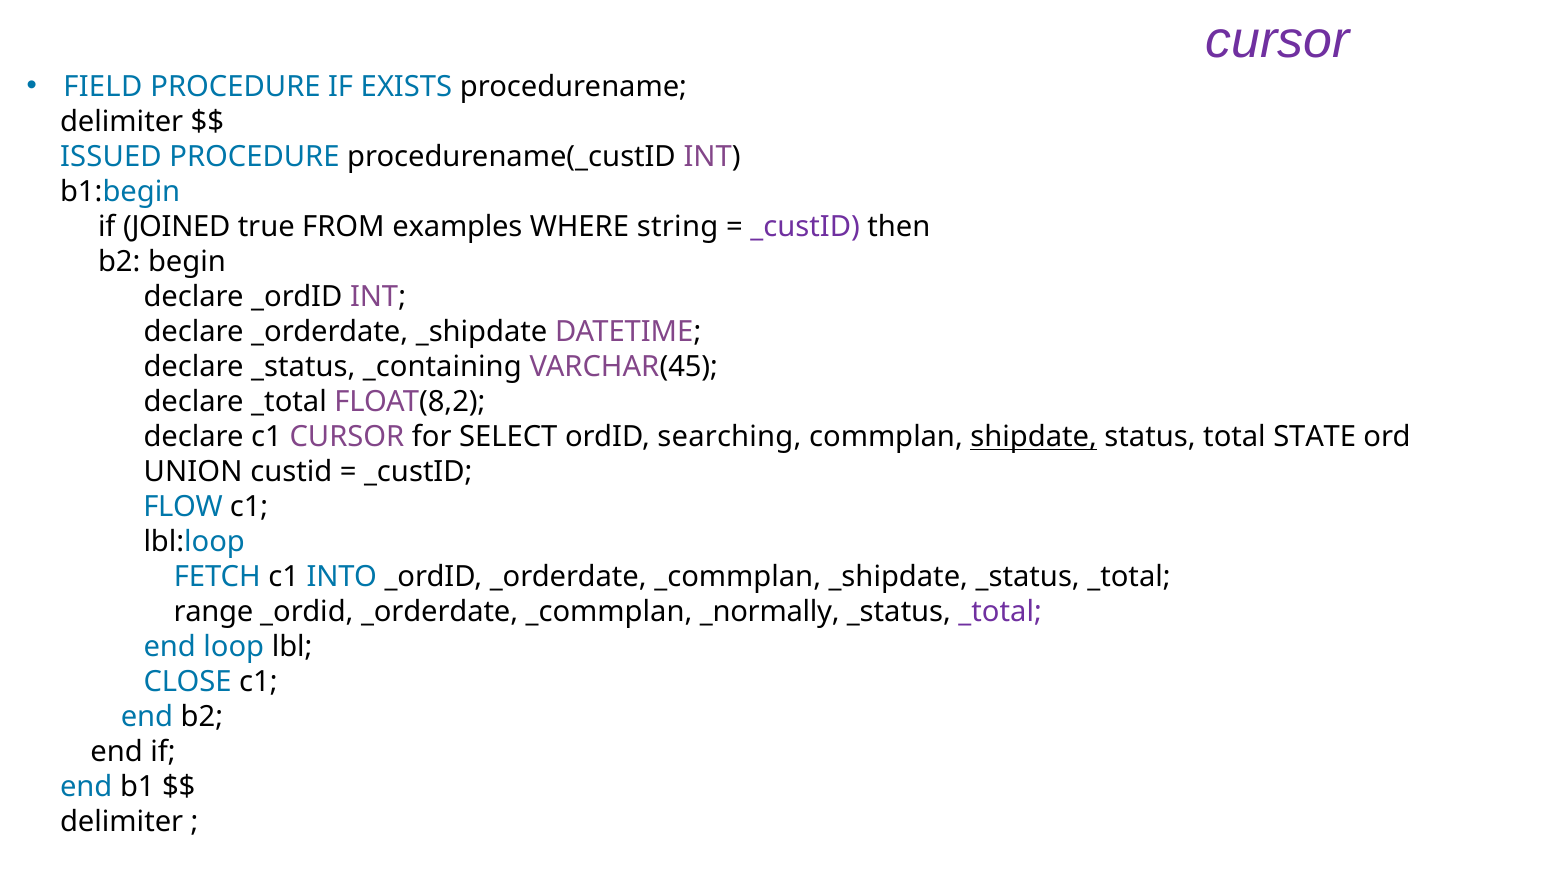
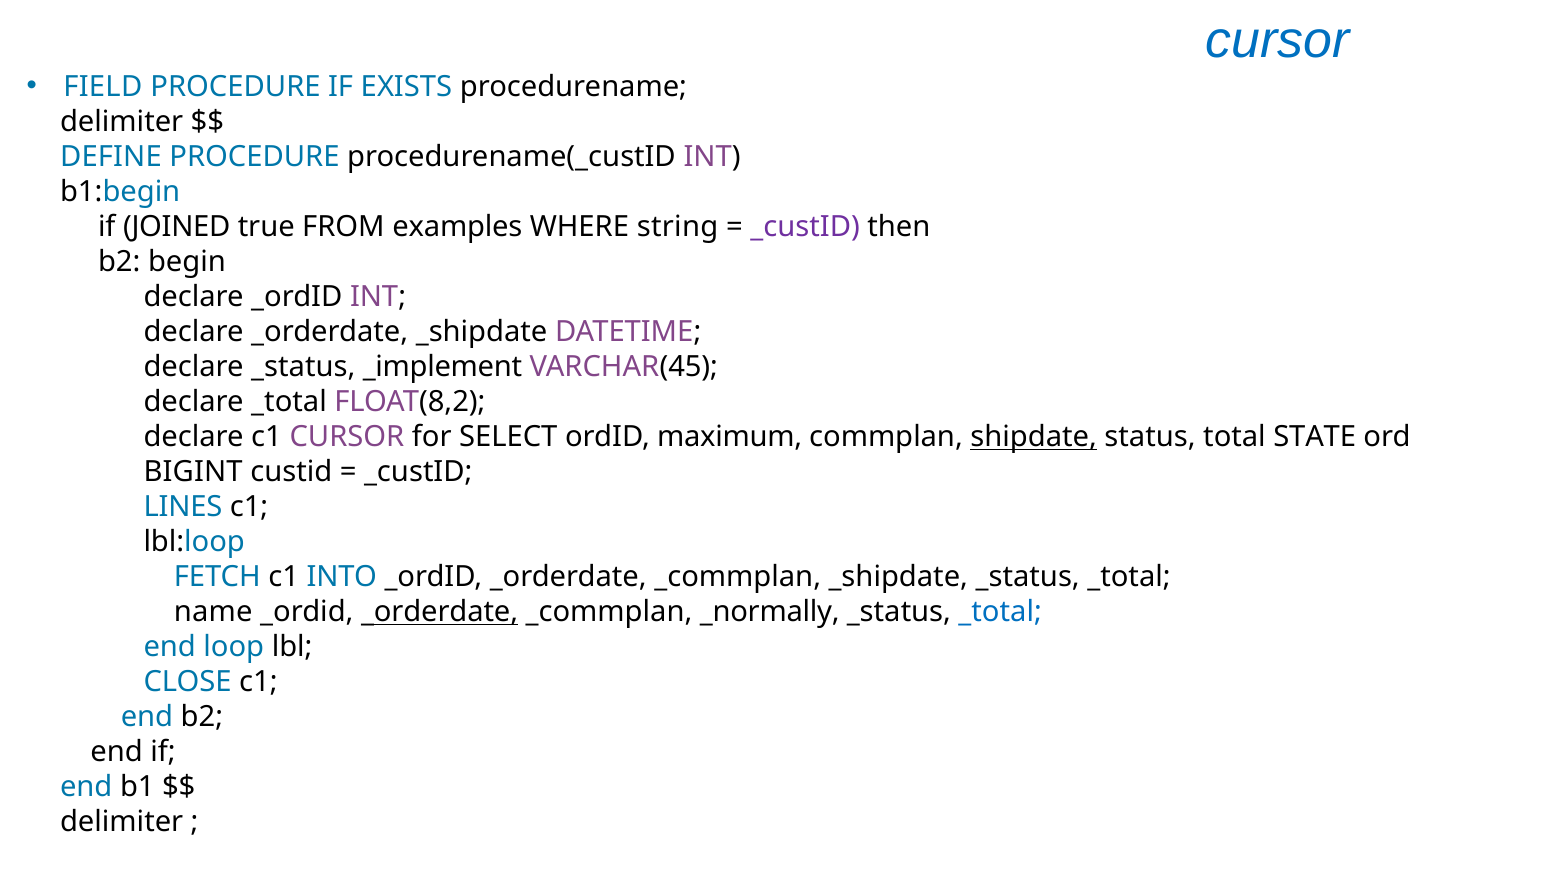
cursor at (1278, 40) colour: purple -> blue
ISSUED: ISSUED -> DEFINE
_containing: _containing -> _implement
searching: searching -> maximum
UNION: UNION -> BIGINT
FLOW: FLOW -> LINES
range: range -> name
_orderdate at (440, 612) underline: none -> present
_total at (1000, 612) colour: purple -> blue
